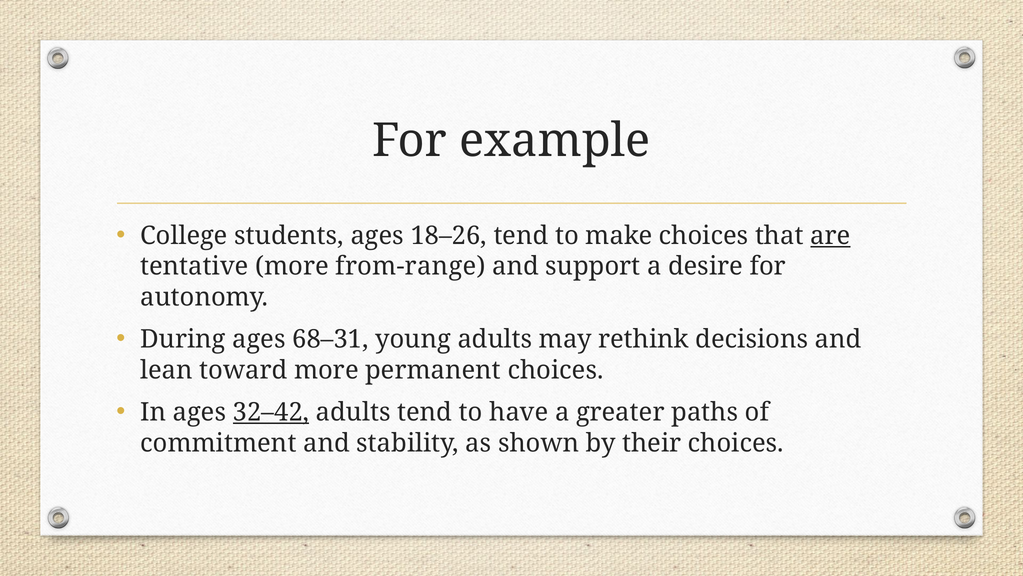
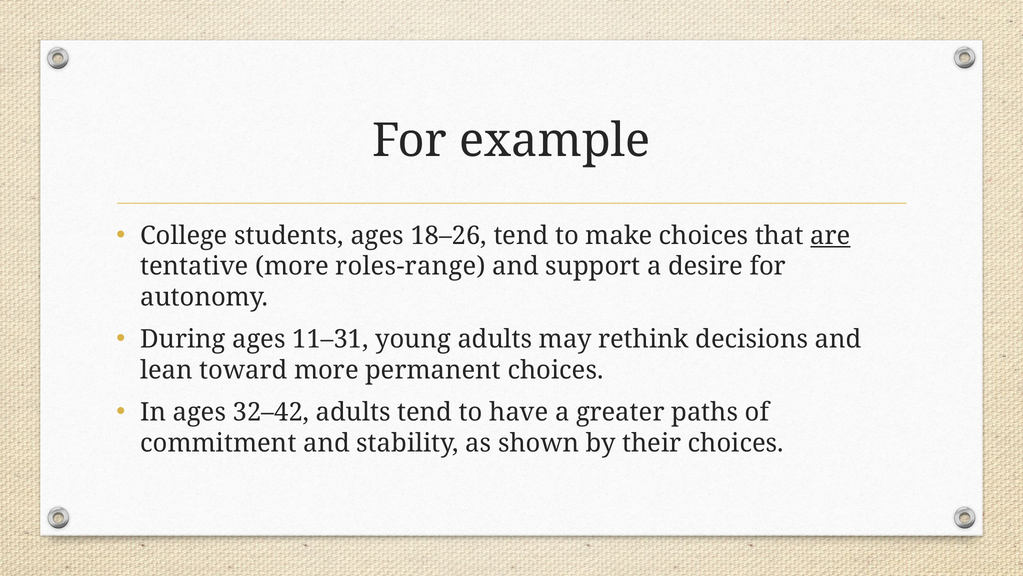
from-range: from-range -> roles-range
68–31: 68–31 -> 11–31
32–42 underline: present -> none
